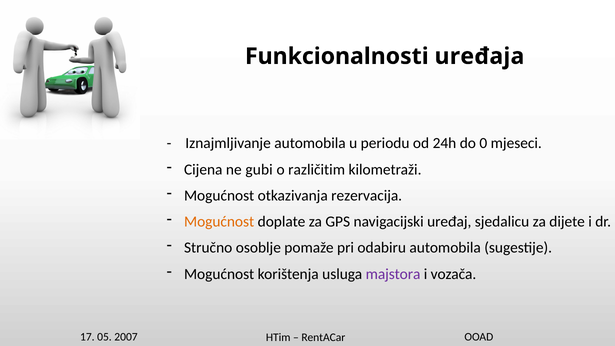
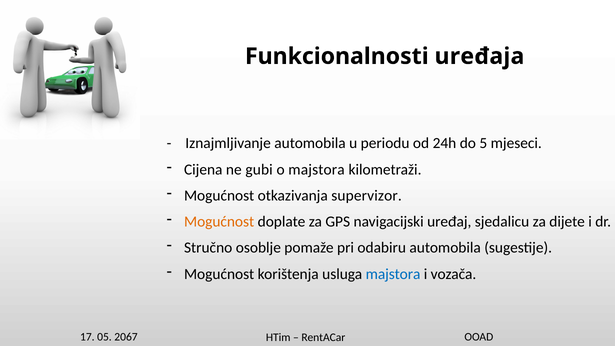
0: 0 -> 5
o različitim: različitim -> majstora
rezervacija: rezervacija -> supervizor
majstora at (393, 274) colour: purple -> blue
2007: 2007 -> 2067
